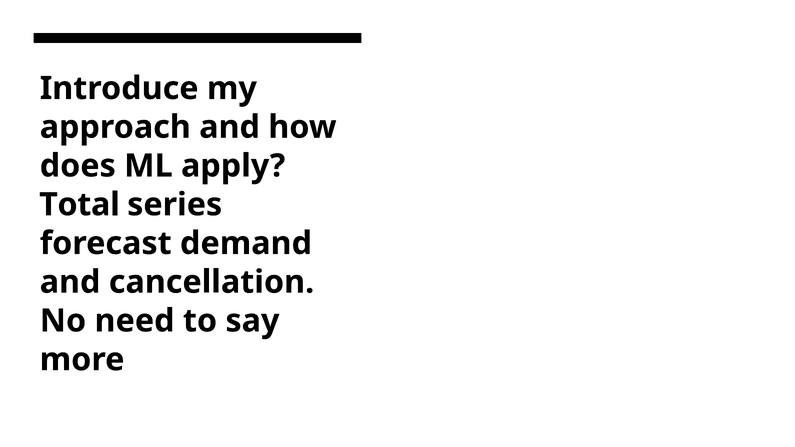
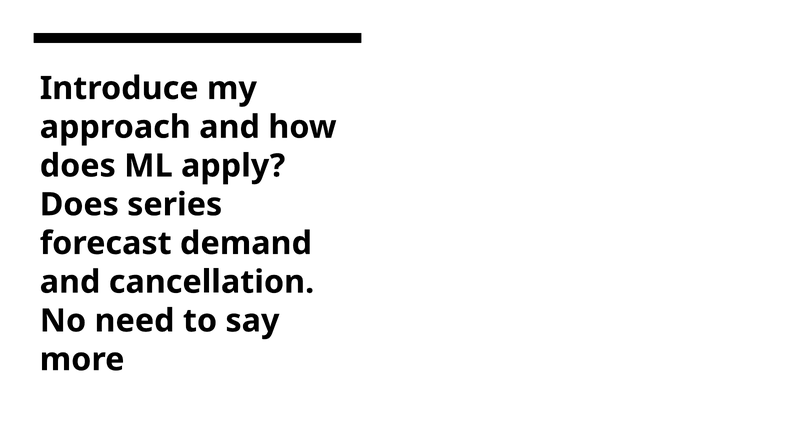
Total at (79, 205): Total -> Does
